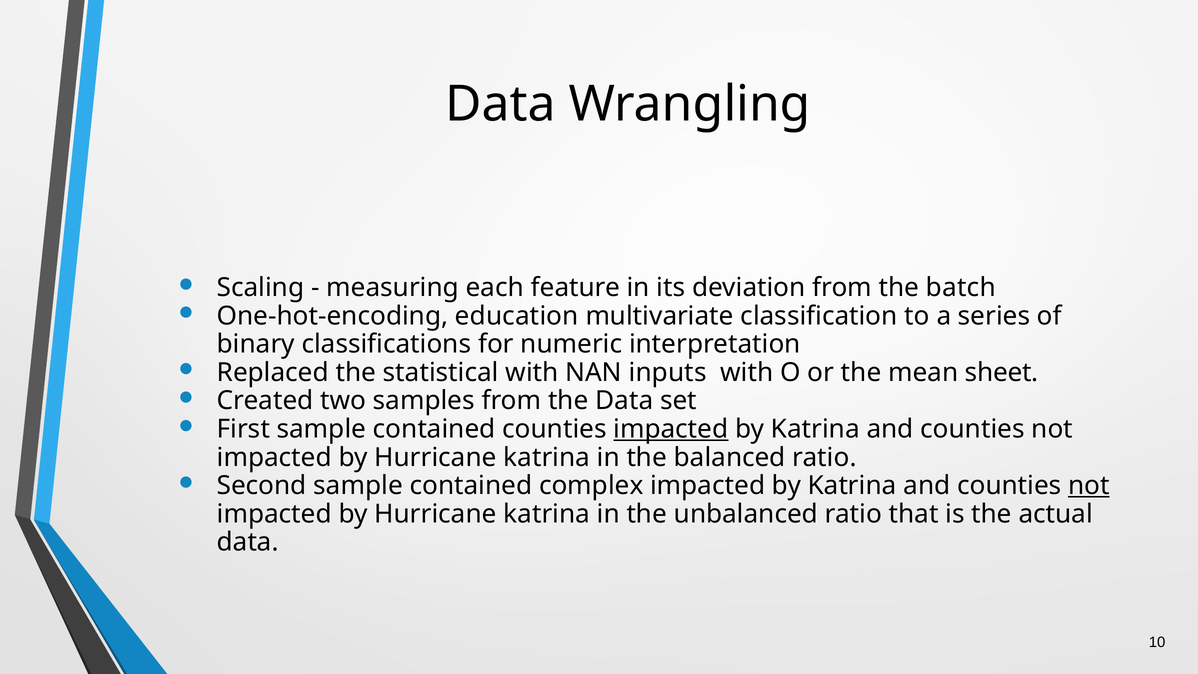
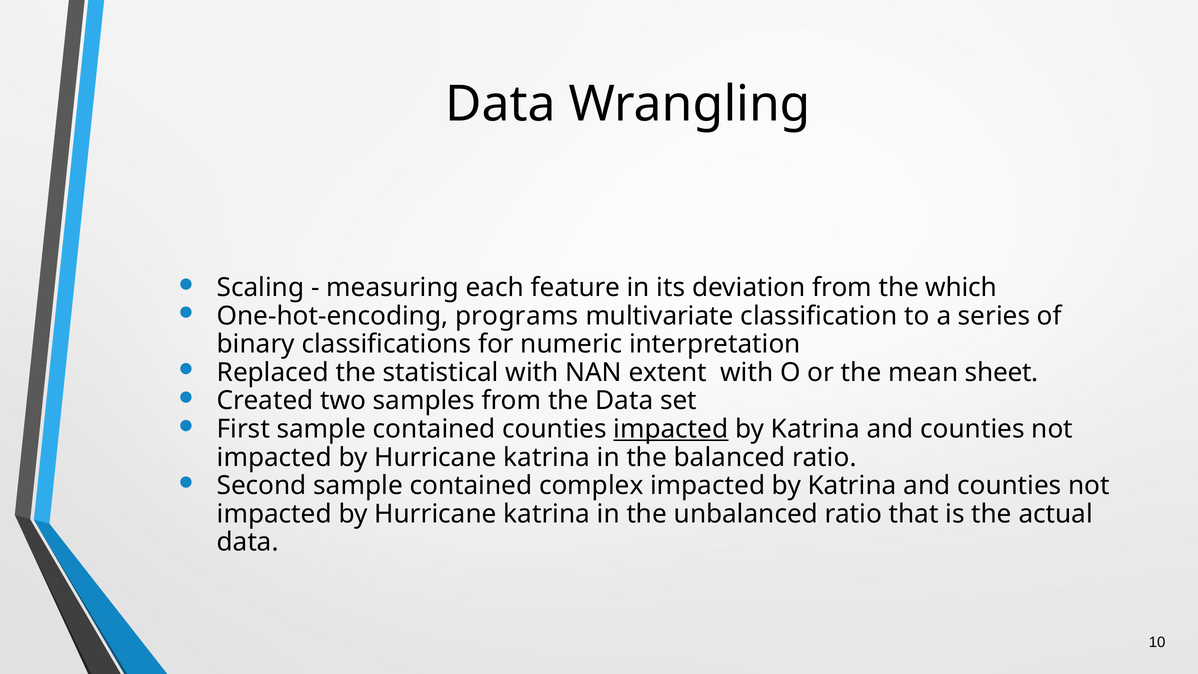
batch: batch -> which
education: education -> programs
inputs: inputs -> extent
not at (1089, 486) underline: present -> none
